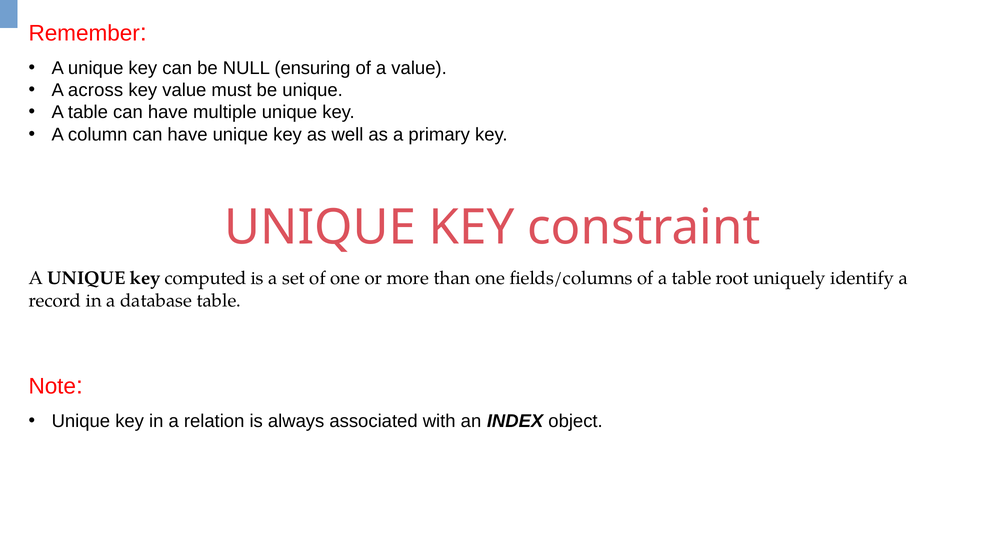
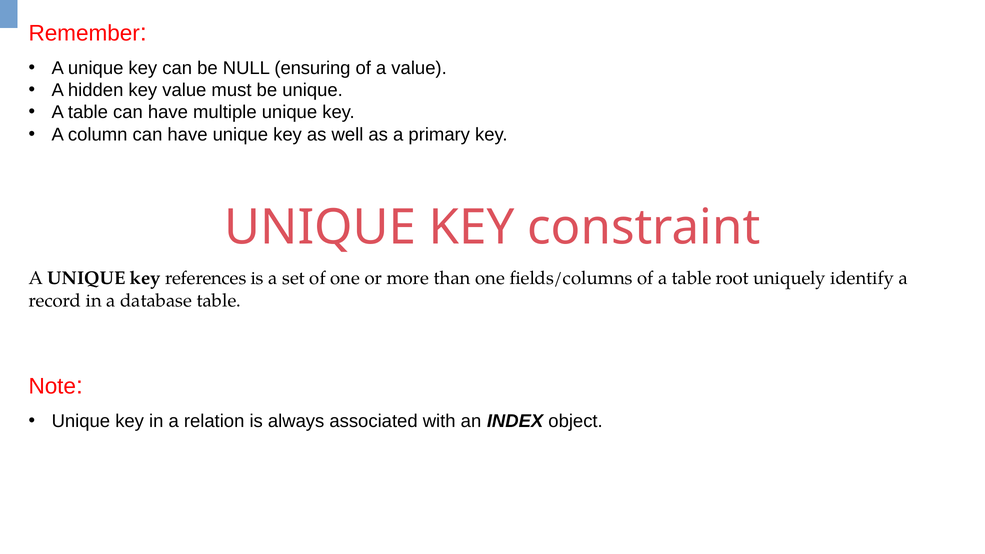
across: across -> hidden
computed: computed -> references
